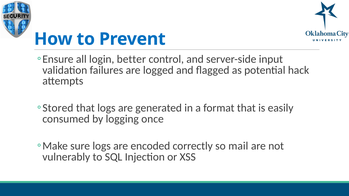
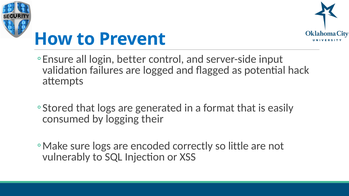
once: once -> their
mail: mail -> little
